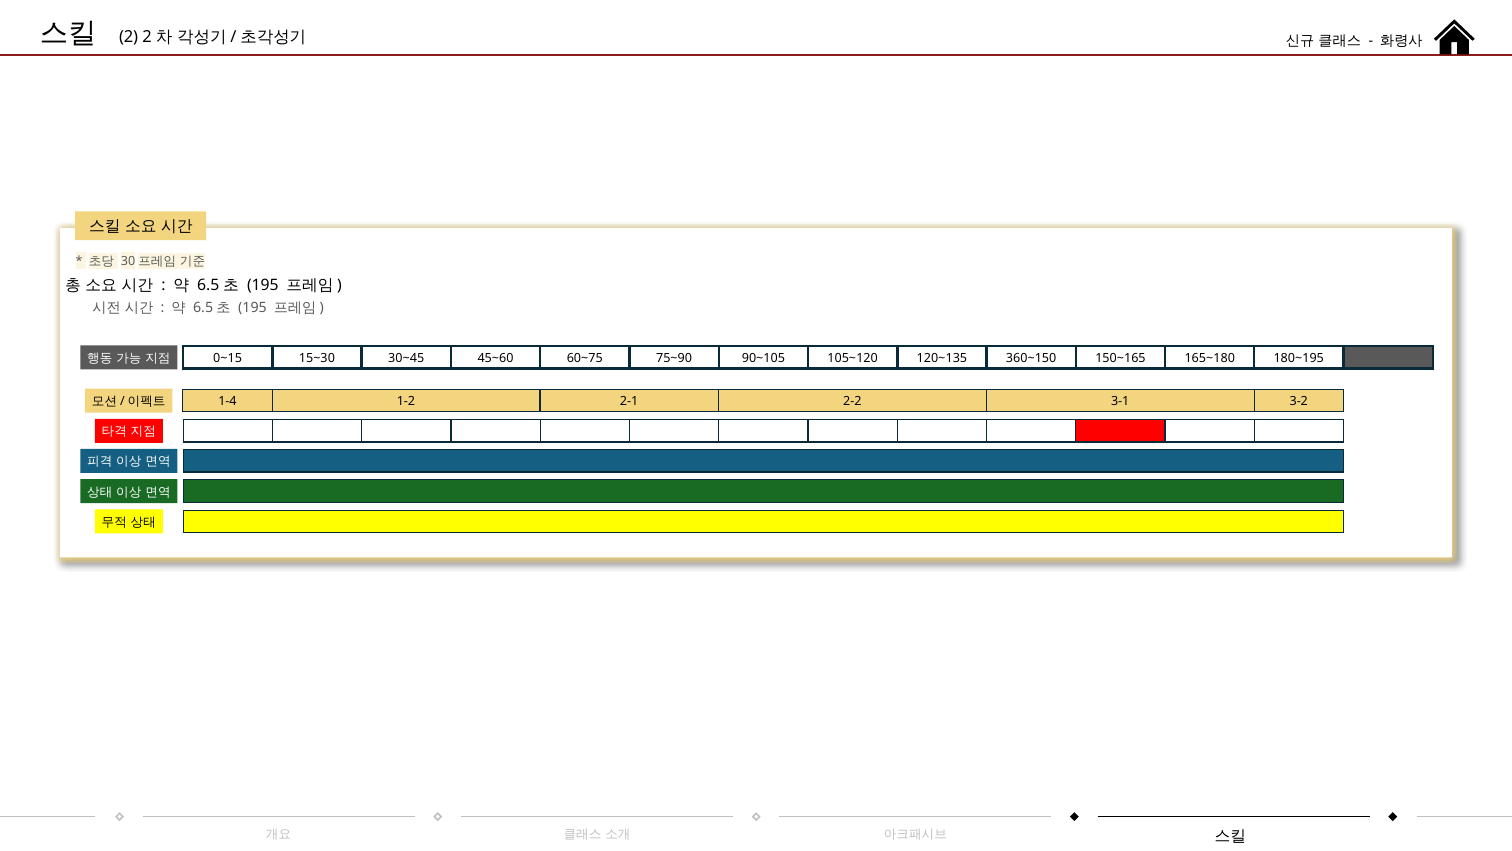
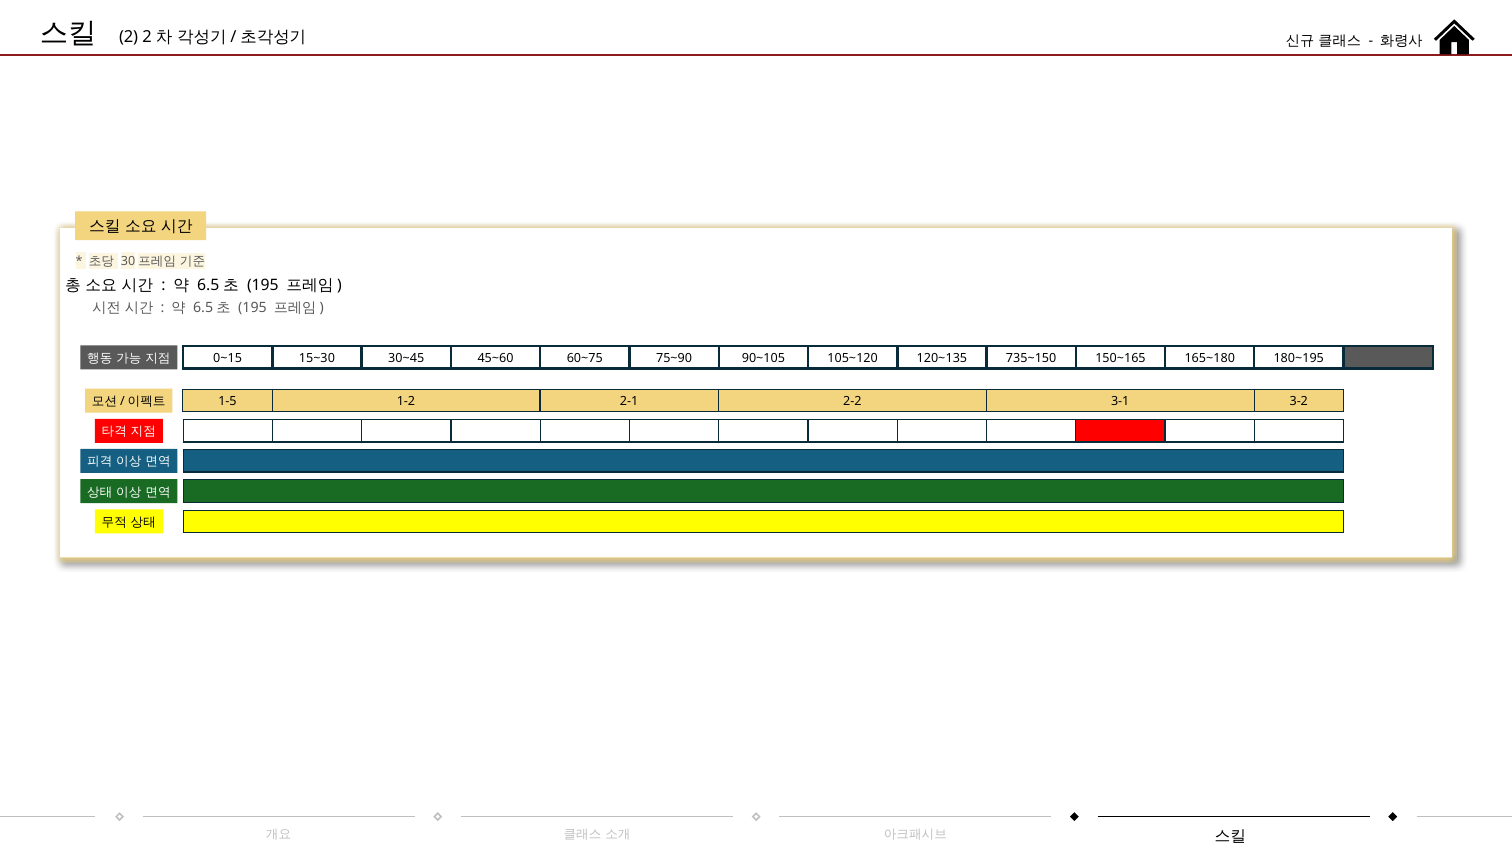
360~150: 360~150 -> 735~150
1-4: 1-4 -> 1-5
